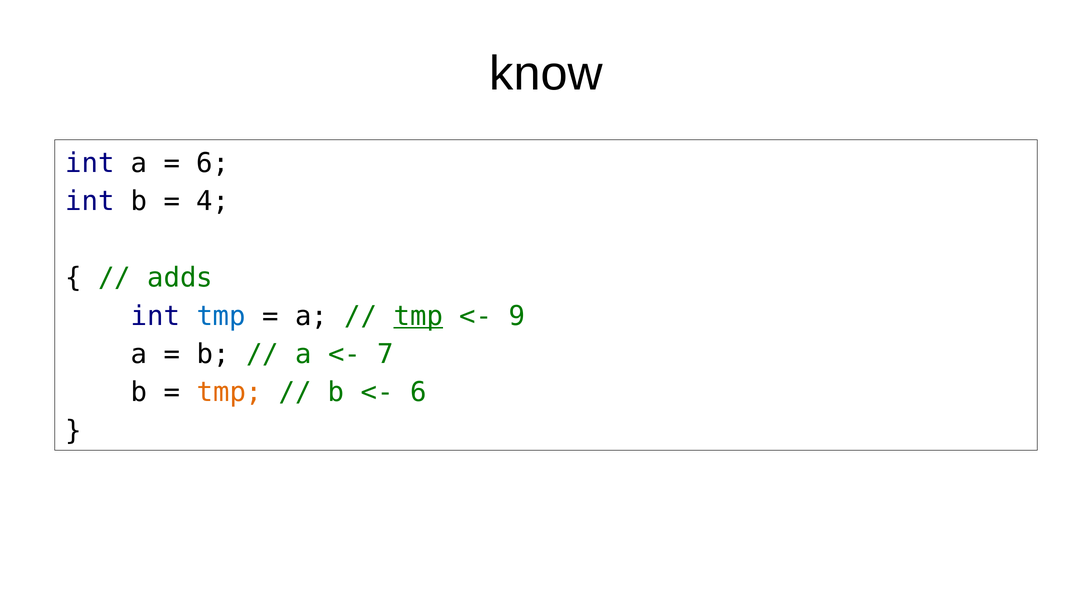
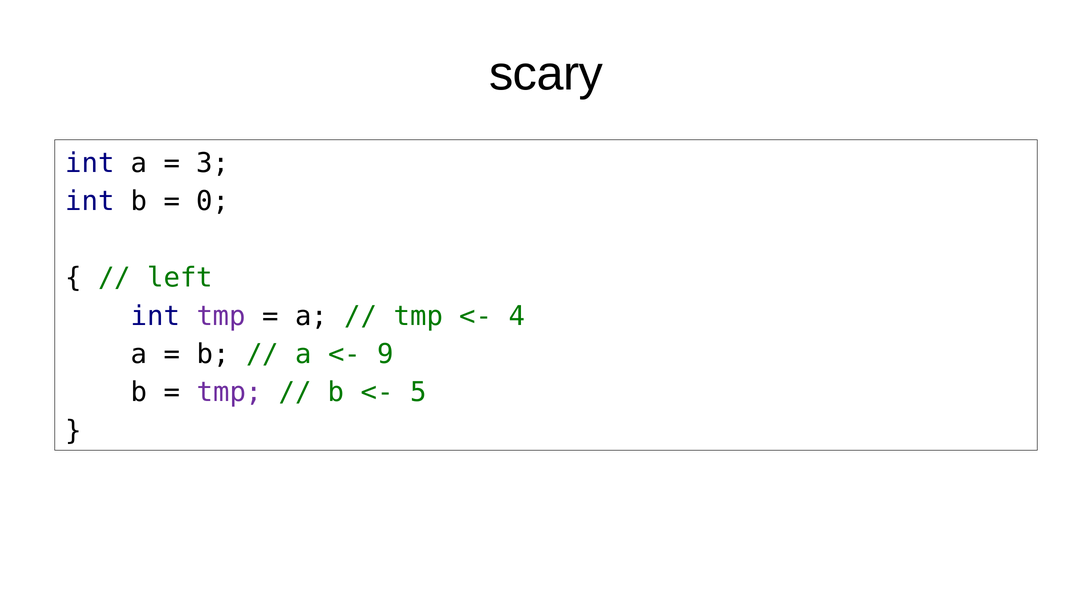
know: know -> scary
6 at (213, 163): 6 -> 3
4: 4 -> 0
adds: adds -> left
tmp at (221, 316) colour: blue -> purple
tmp at (418, 316) underline: present -> none
9: 9 -> 4
7: 7 -> 9
tmp at (230, 393) colour: orange -> purple
6 at (418, 393): 6 -> 5
